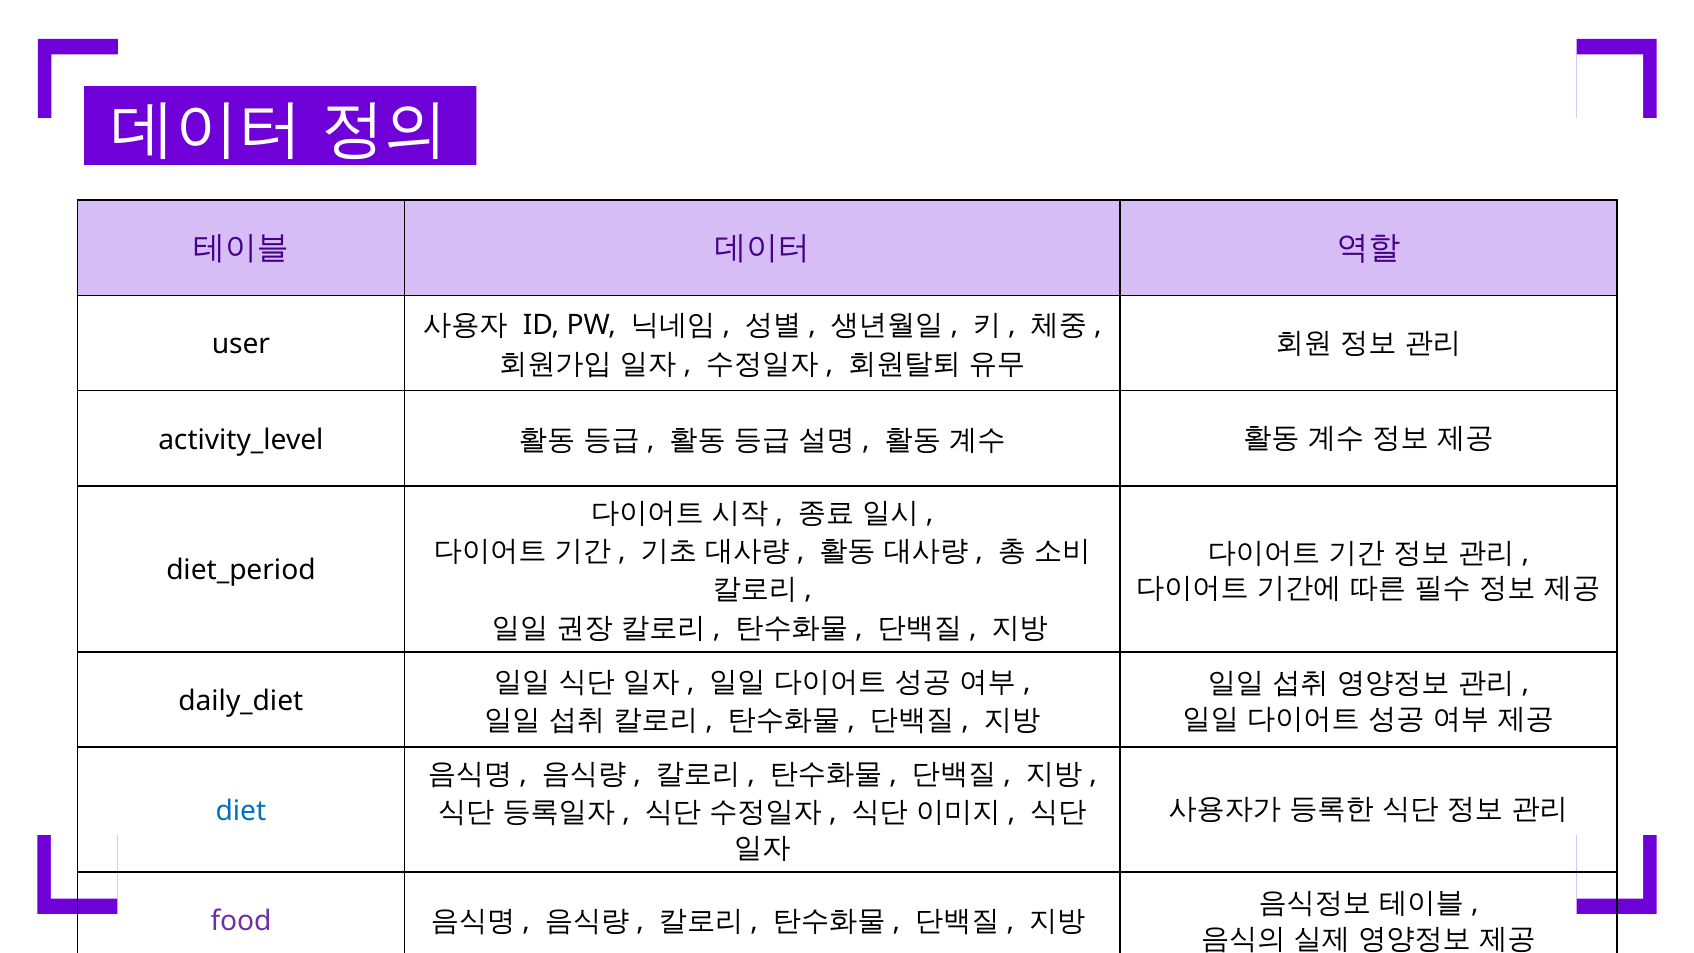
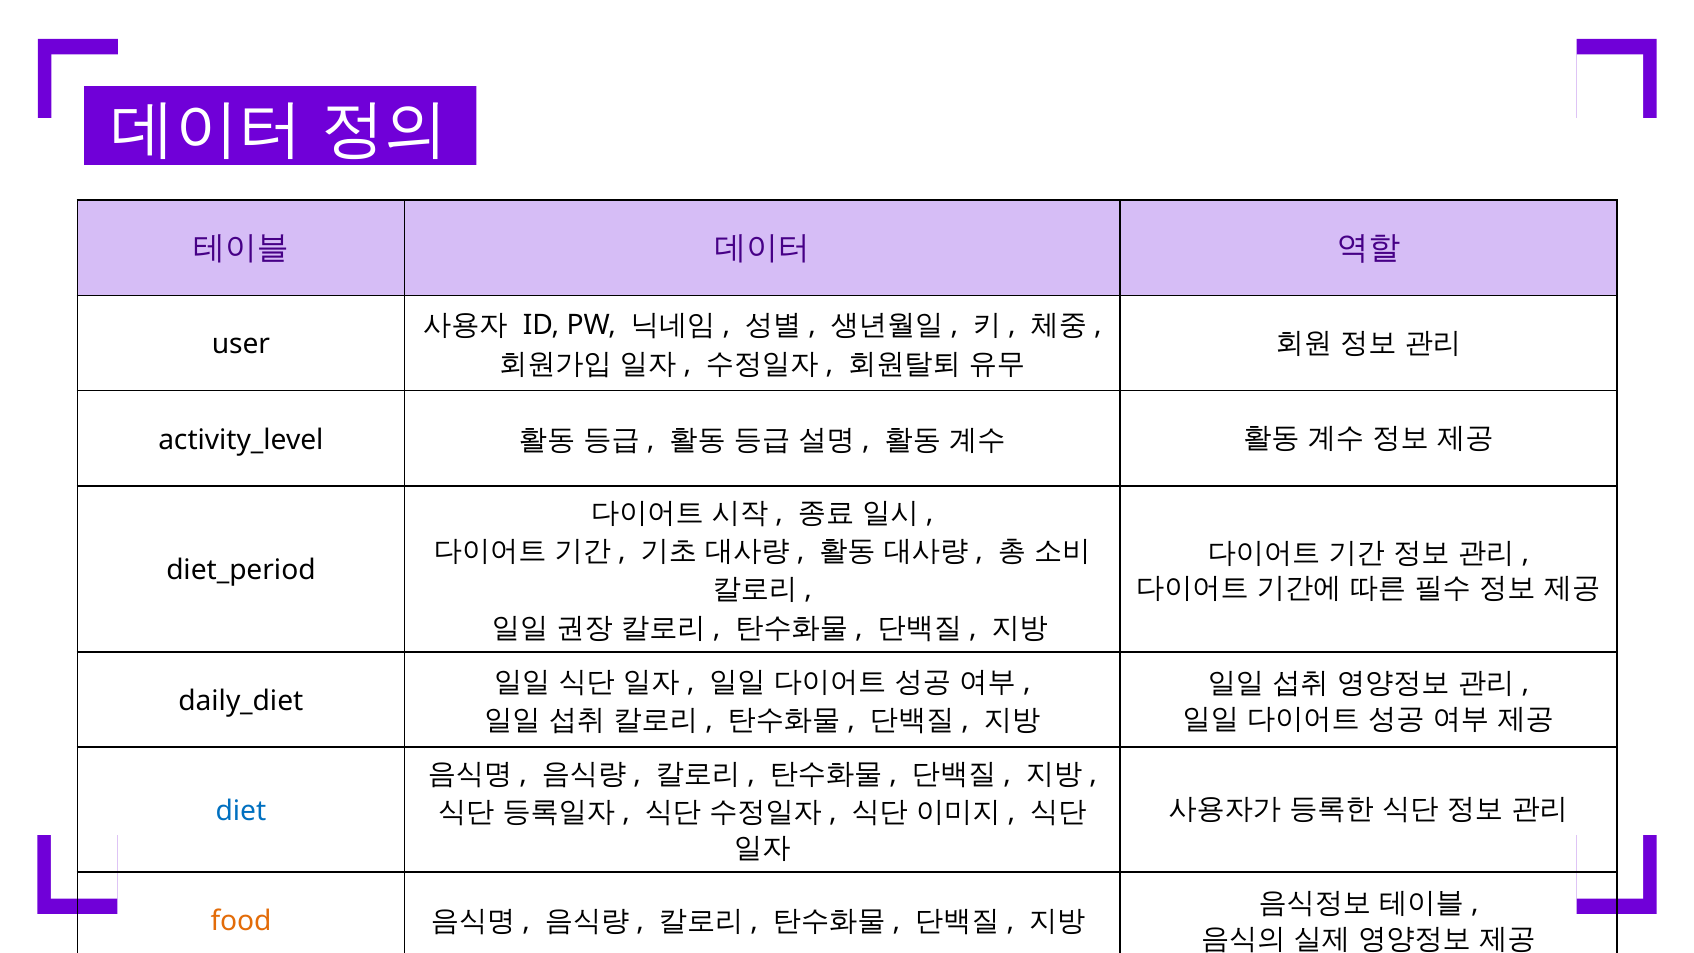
food colour: purple -> orange
